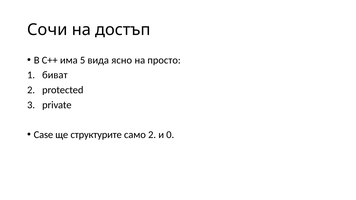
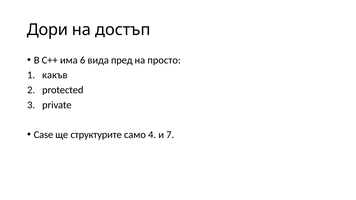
Сочи: Сочи -> Дори
5: 5 -> 6
ясно: ясно -> пред
биват: биват -> какъв
само 2: 2 -> 4
0: 0 -> 7
